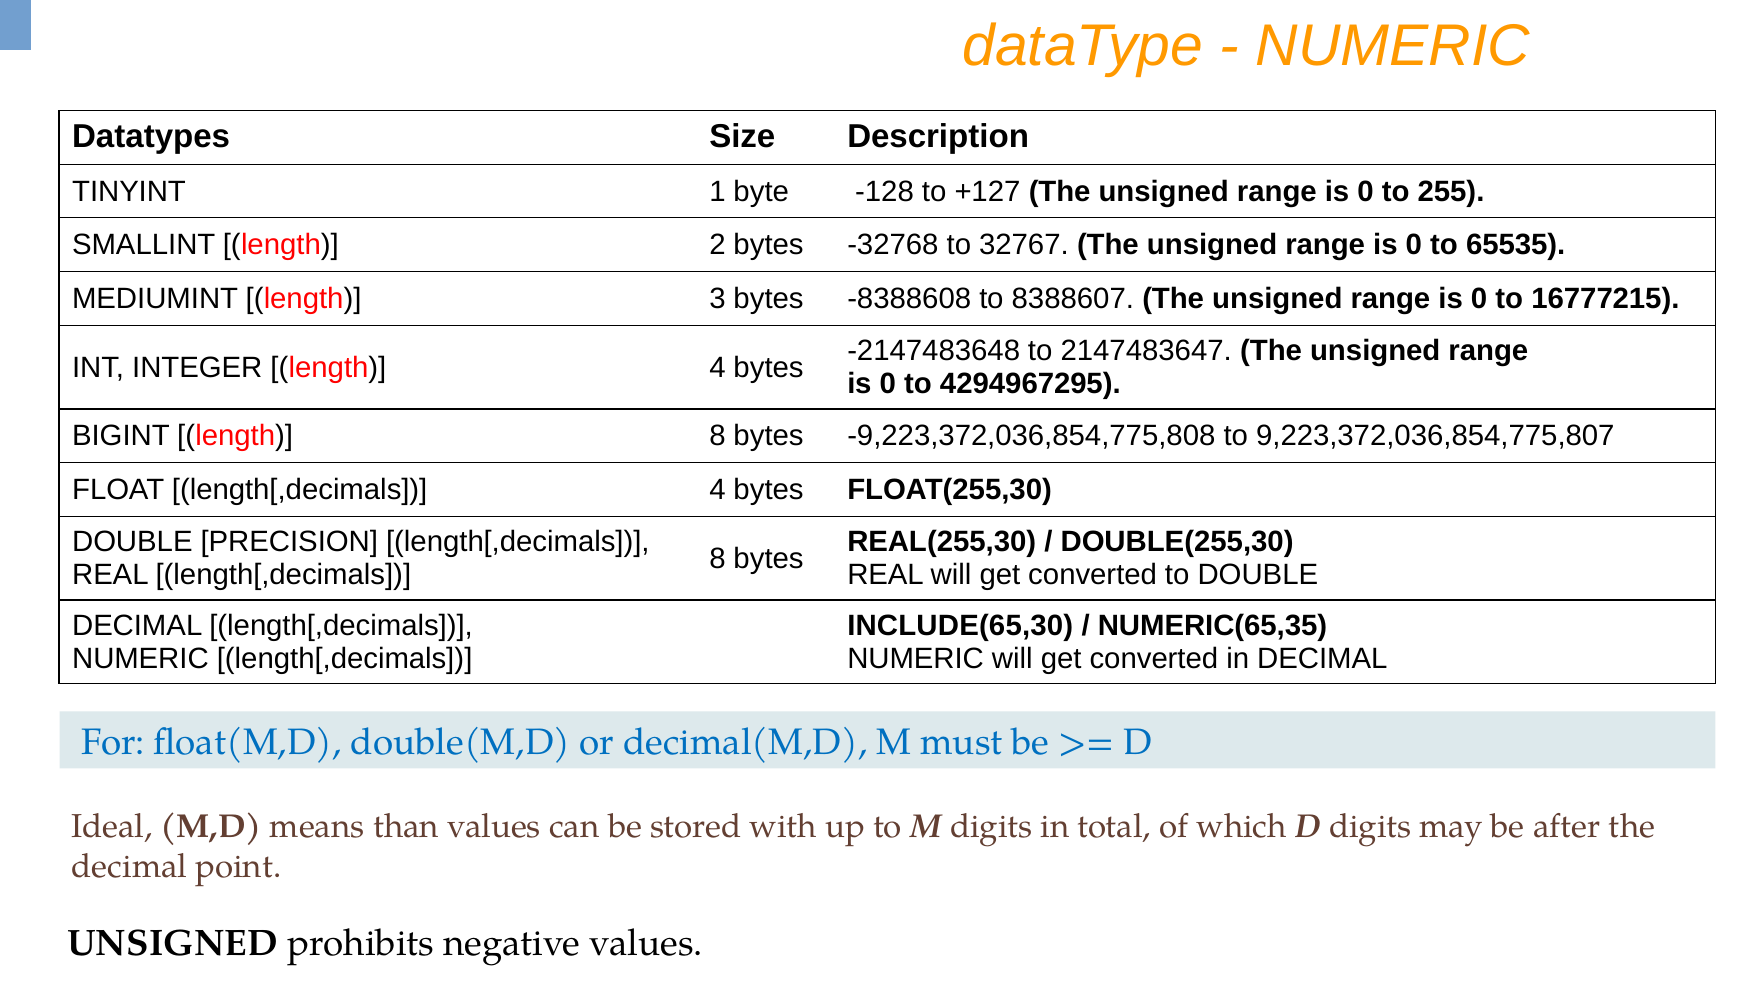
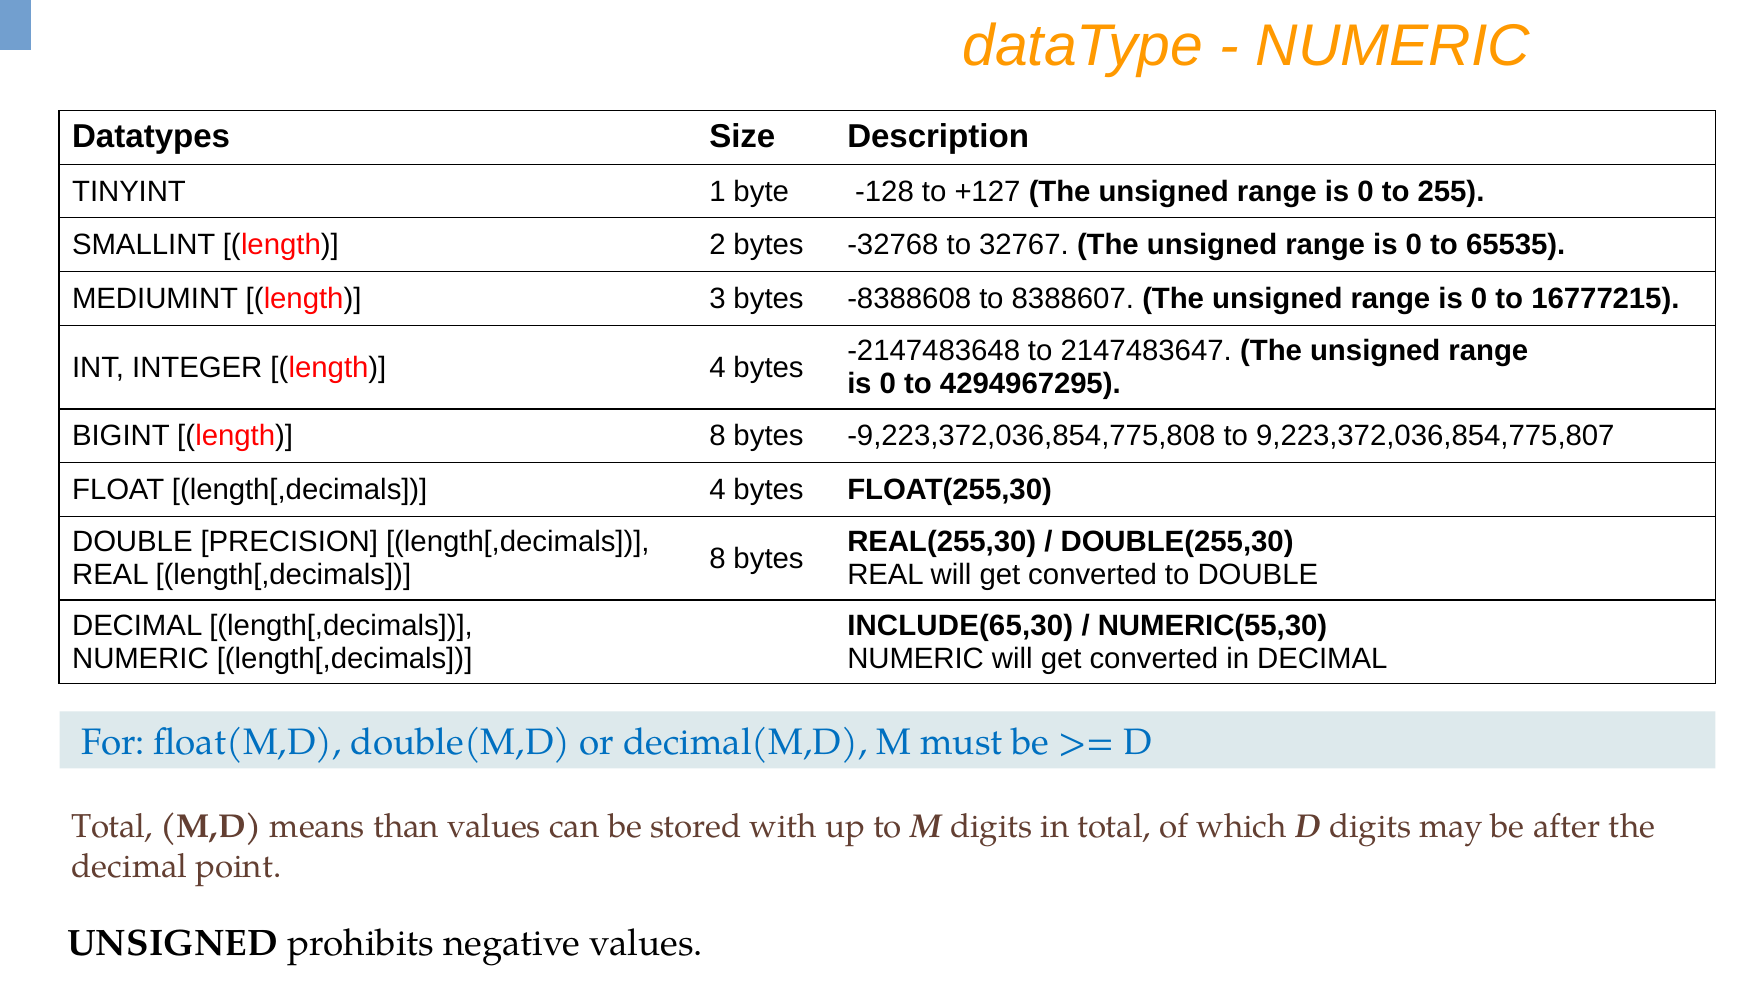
NUMERIC(65,35: NUMERIC(65,35 -> NUMERIC(55,30
Ideal at (112, 827): Ideal -> Total
